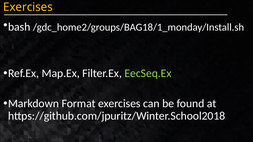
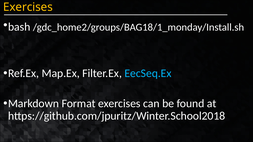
EecSeq.Ex colour: light green -> light blue
